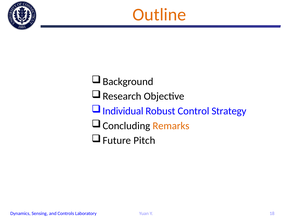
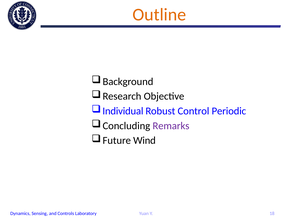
Strategy: Strategy -> Periodic
Remarks colour: orange -> purple
Pitch: Pitch -> Wind
